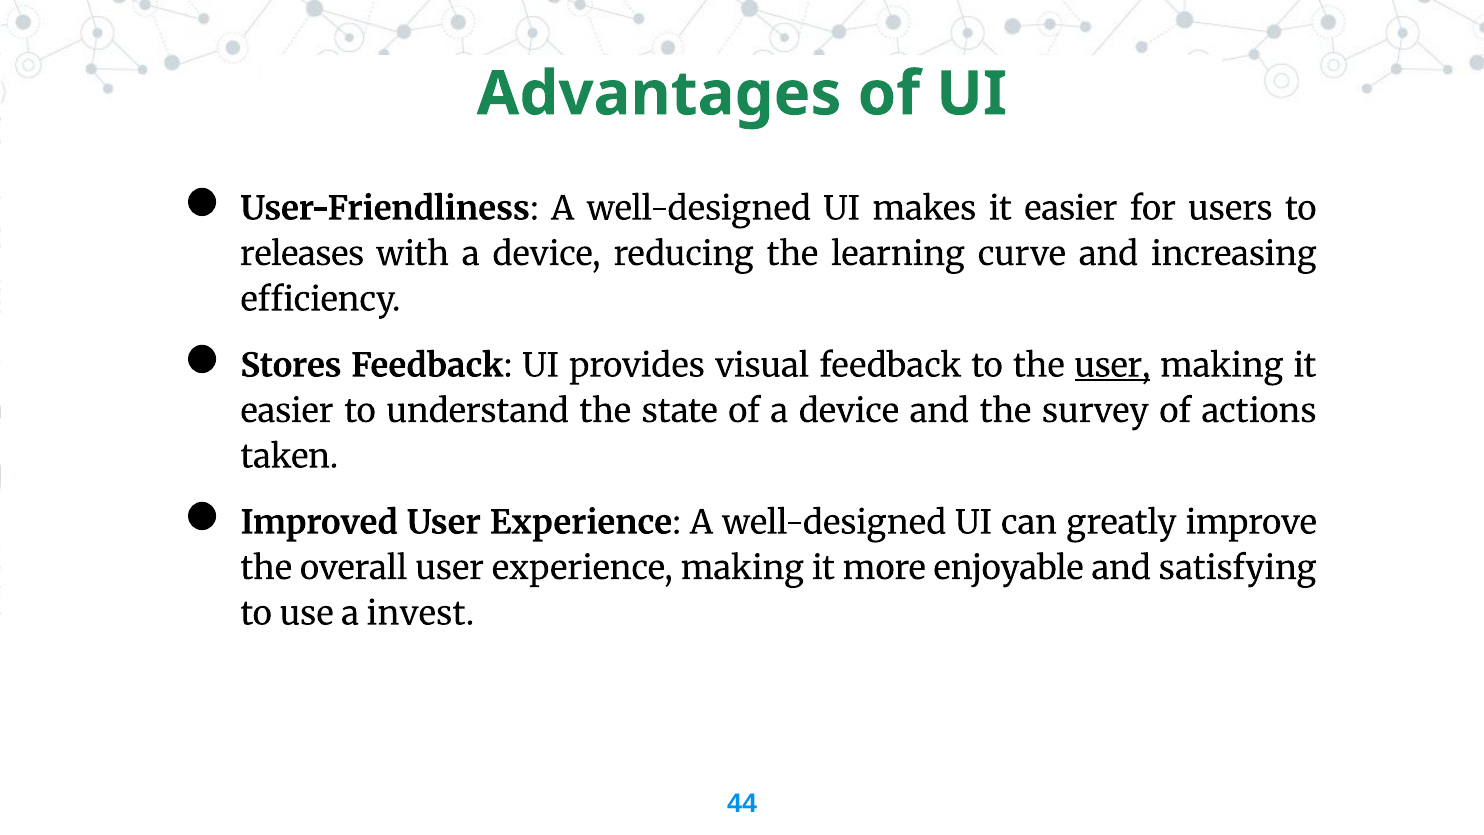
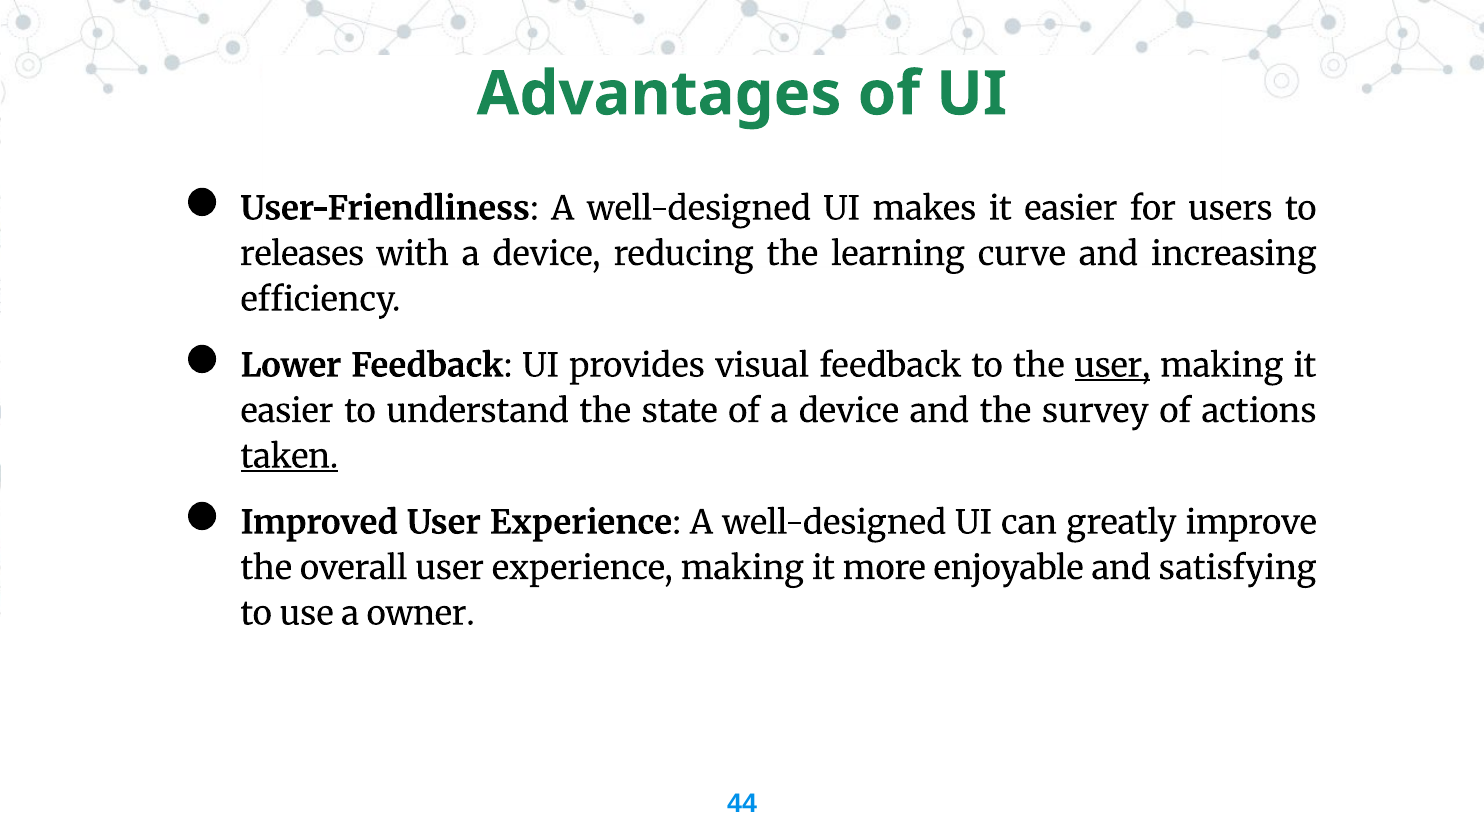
Stores: Stores -> Lower
taken underline: none -> present
invest: invest -> owner
